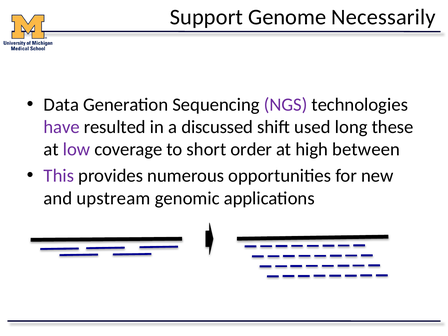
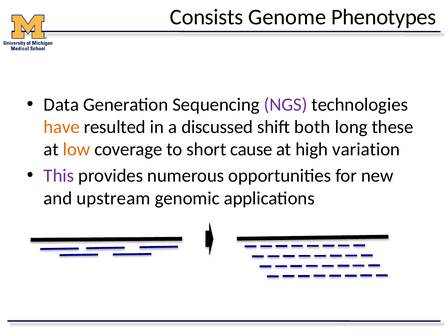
Support: Support -> Consists
Necessarily: Necessarily -> Phenotypes
have colour: purple -> orange
used: used -> both
low colour: purple -> orange
order: order -> cause
between: between -> variation
